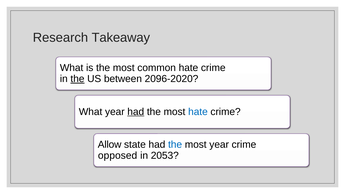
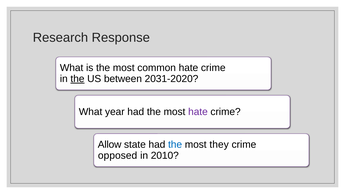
Takeaway: Takeaway -> Response
2096-2020: 2096-2020 -> 2031-2020
had at (136, 112) underline: present -> none
hate at (198, 112) colour: blue -> purple
most year: year -> they
2053: 2053 -> 2010
